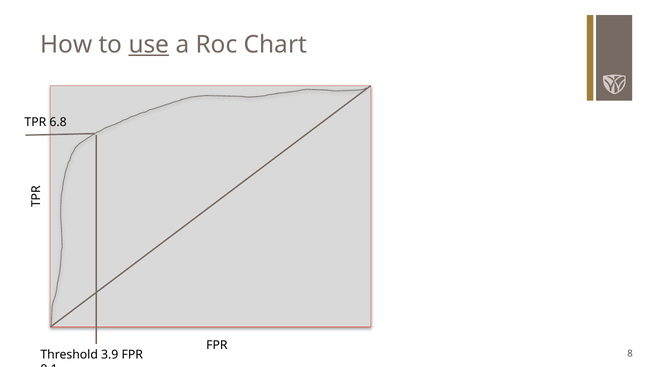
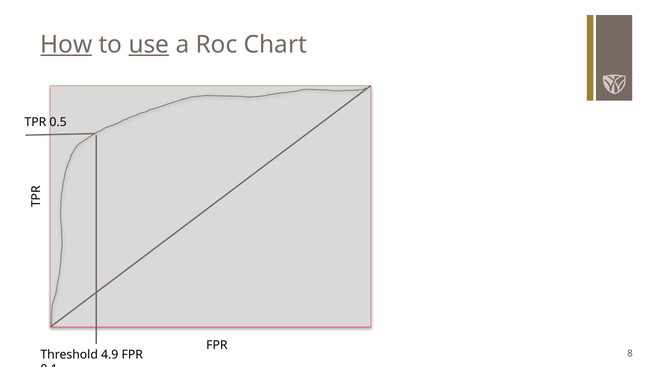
How underline: none -> present
6.8: 6.8 -> 0.5
3.9: 3.9 -> 4.9
